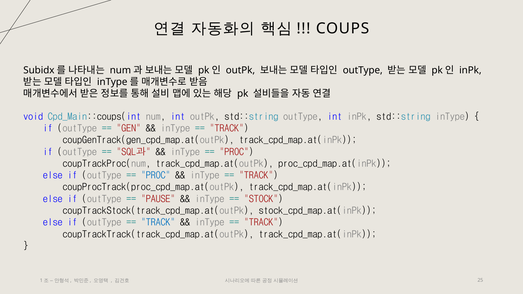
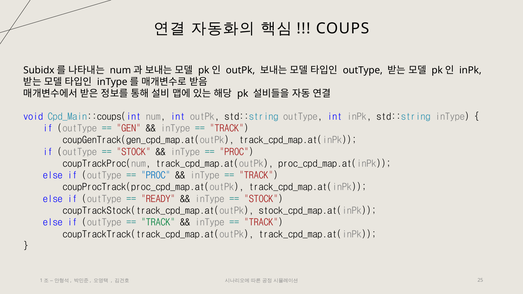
SQL과 at (134, 152): SQL과 -> STOCK
PAUSE: PAUSE -> READY
TRACK at (158, 222) colour: blue -> green
